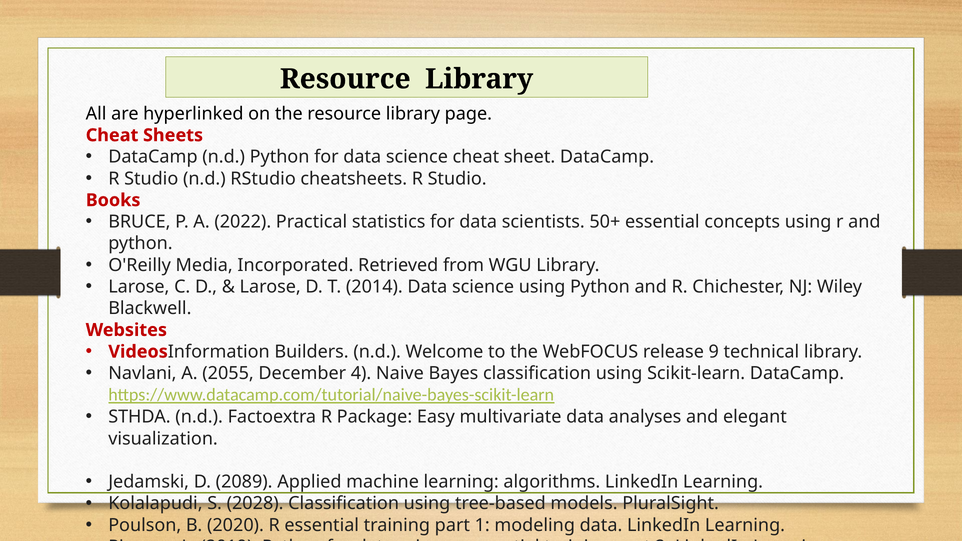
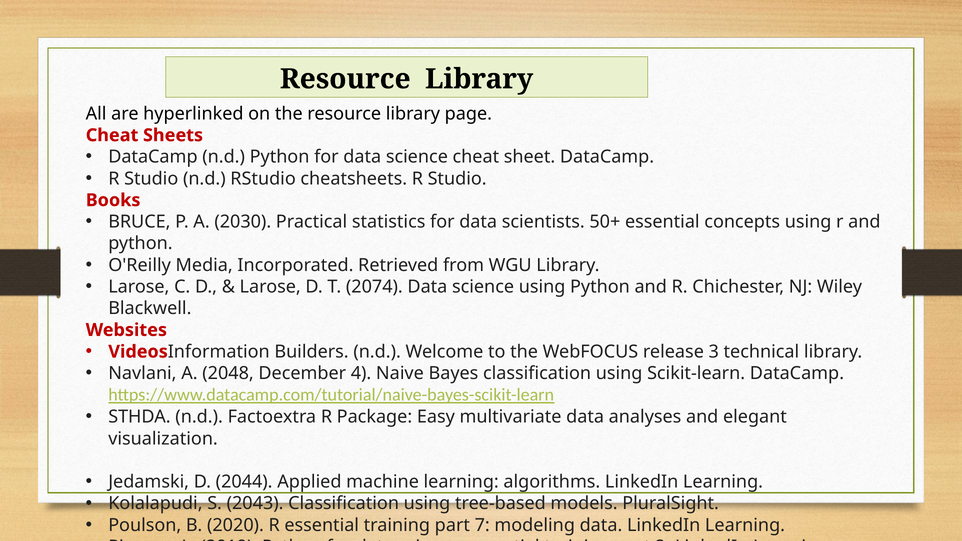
2022: 2022 -> 2030
2014: 2014 -> 2074
9: 9 -> 3
2055: 2055 -> 2048
2089: 2089 -> 2044
2028: 2028 -> 2043
1: 1 -> 7
